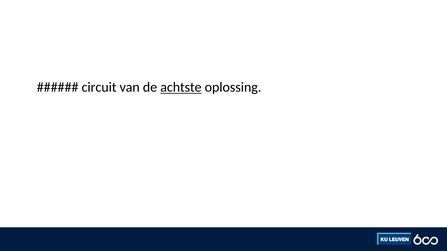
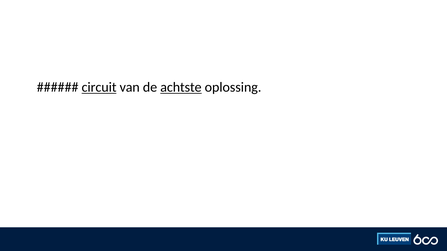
circuit underline: none -> present
